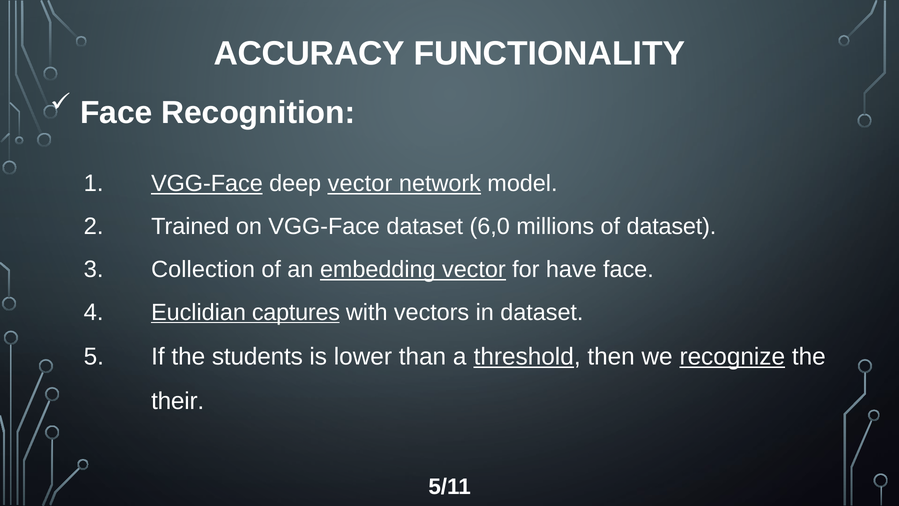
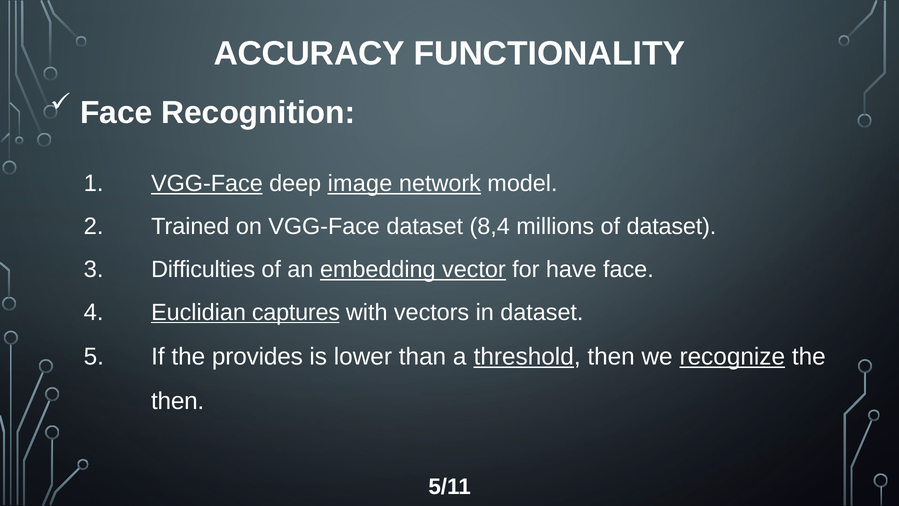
deep vector: vector -> image
6,0: 6,0 -> 8,4
Collection: Collection -> Difficulties
students: students -> provides
their at (178, 401): their -> then
